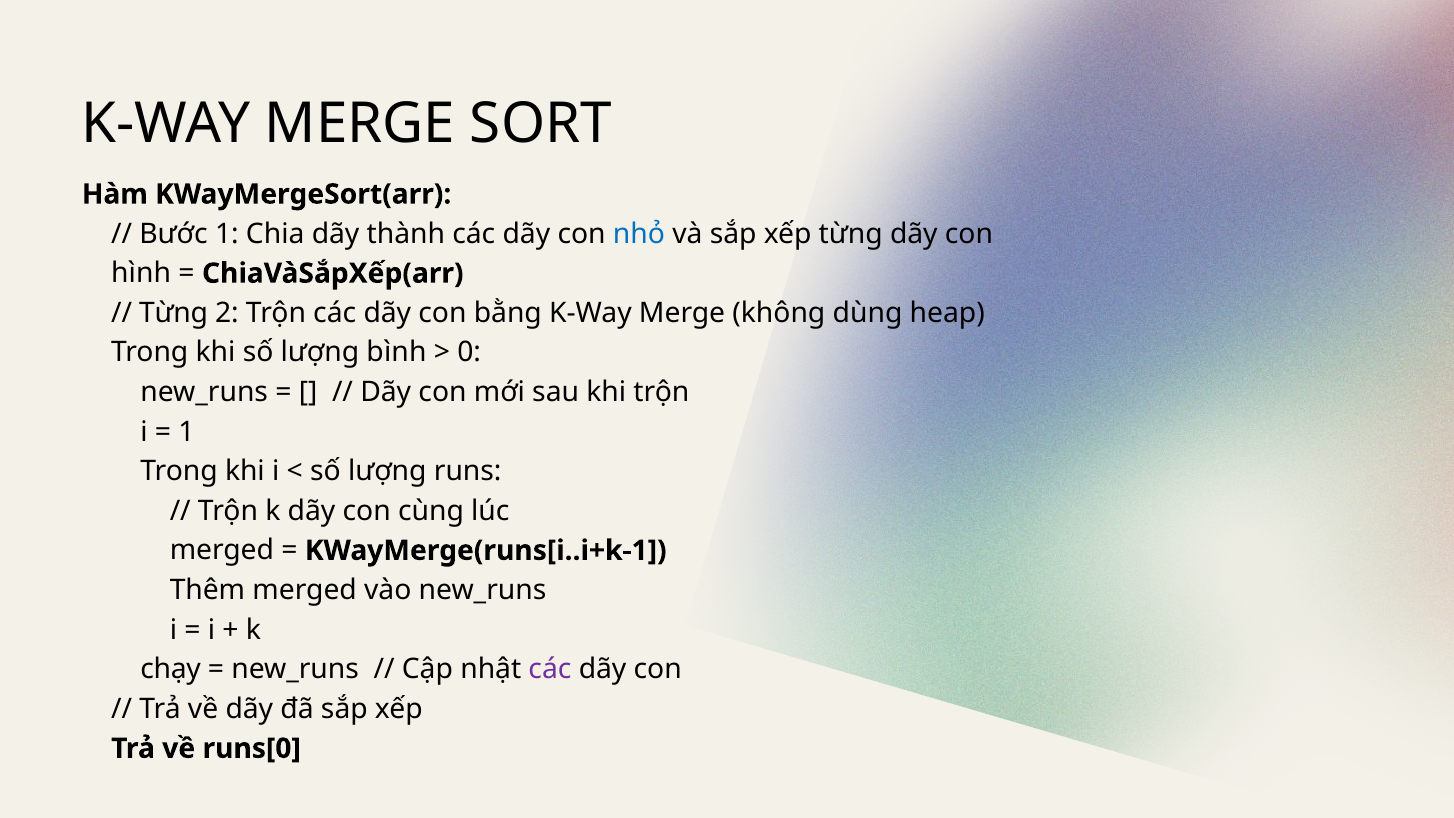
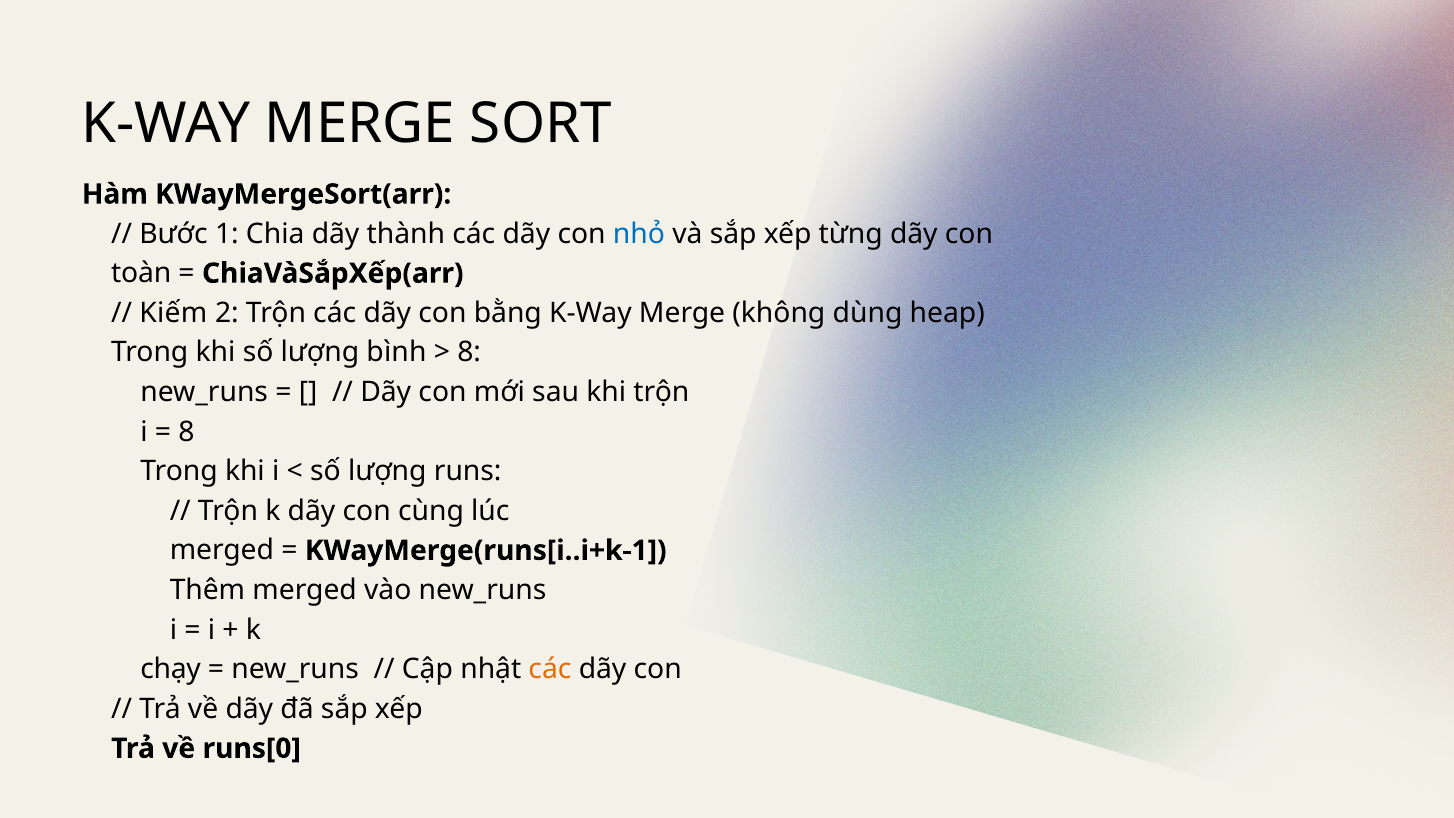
hình: hình -> toàn
Từng at (174, 313): Từng -> Kiếm
0 at (469, 353): 0 -> 8
1 at (187, 432): 1 -> 8
các at (550, 669) colour: purple -> orange
